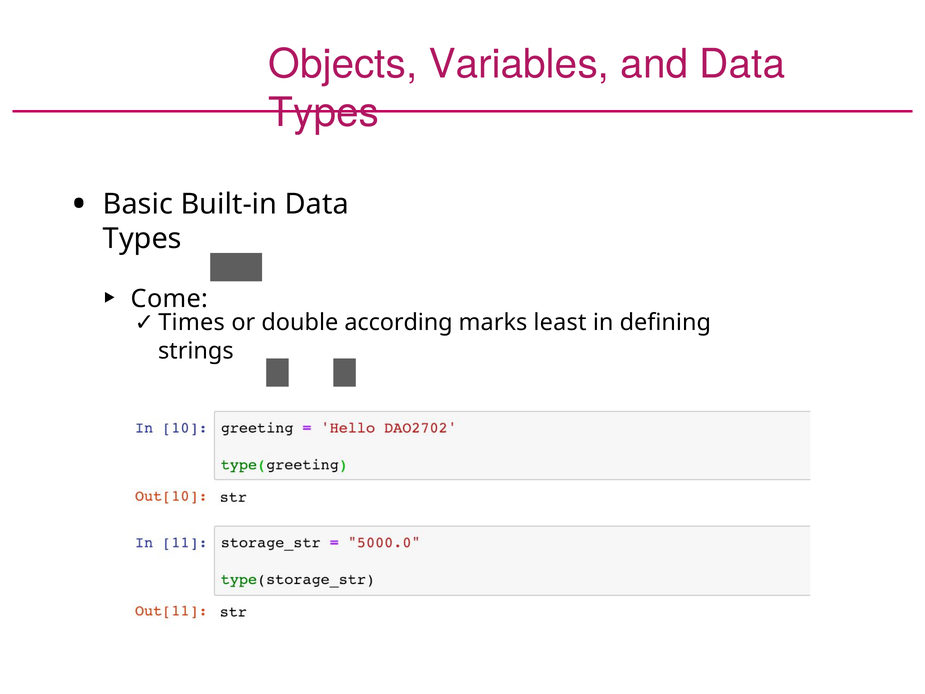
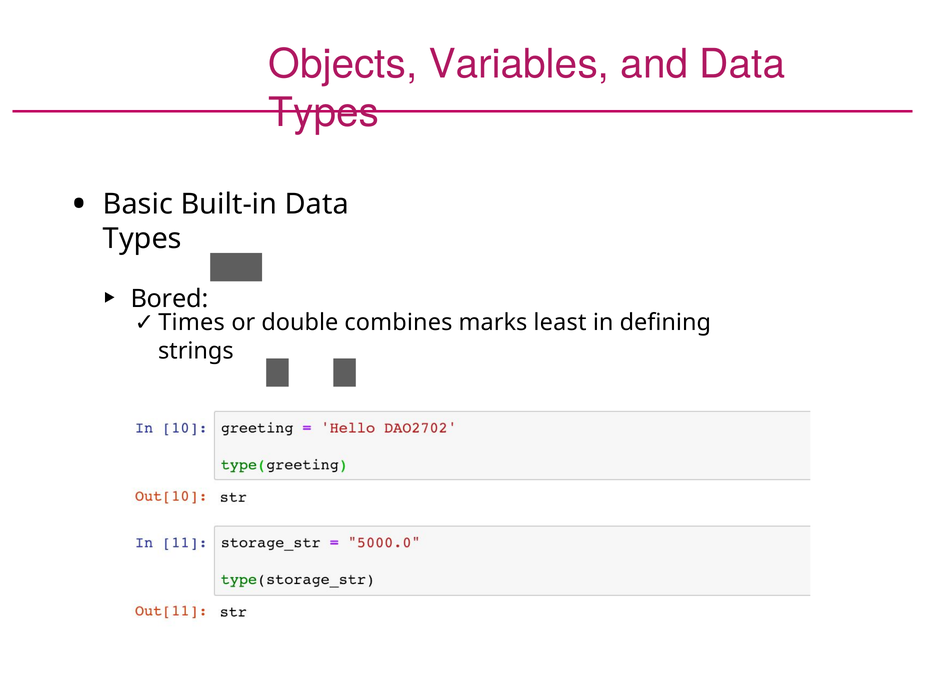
Come: Come -> Bored
according: according -> combines
